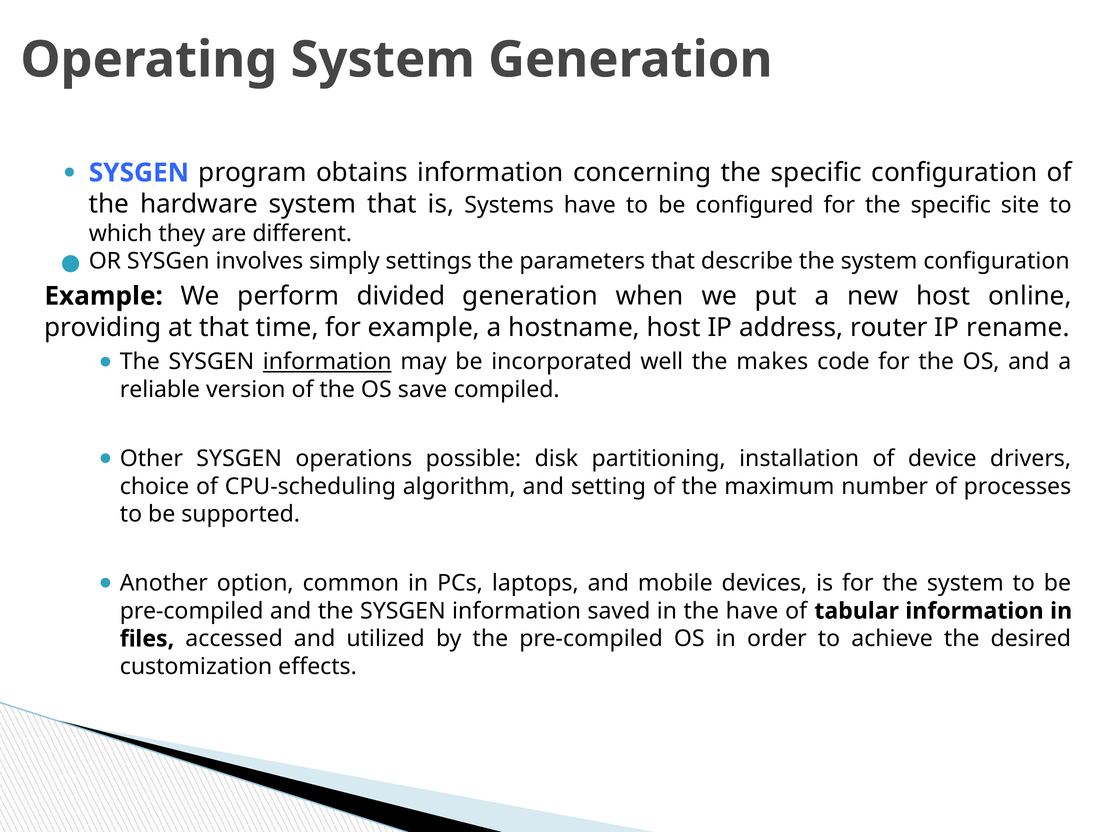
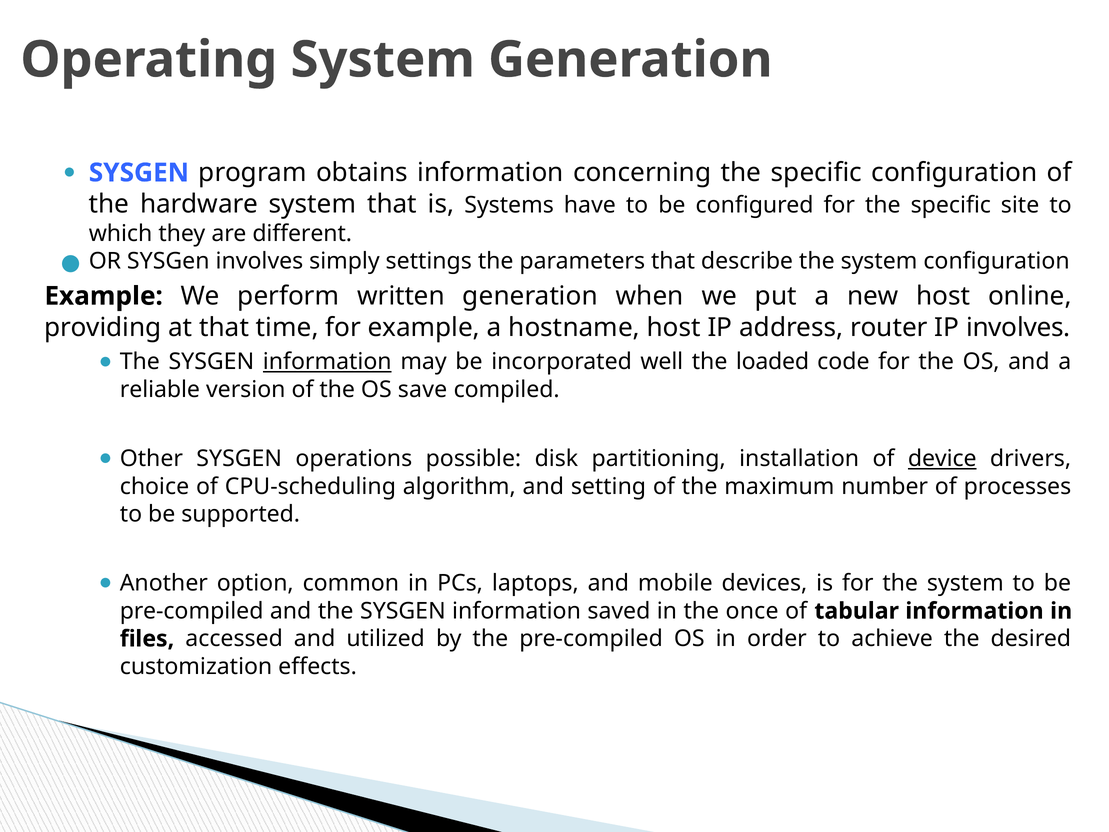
divided: divided -> written
IP rename: rename -> involves
makes: makes -> loaded
device underline: none -> present
the have: have -> once
